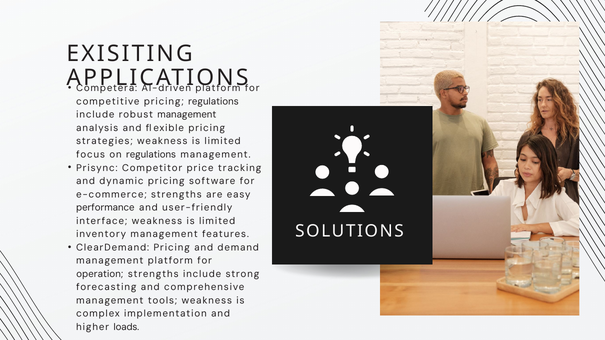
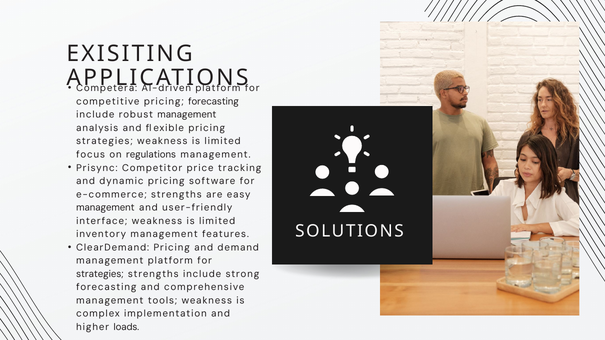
pricing regulations: regulations -> forecasting
performance at (105, 208): performance -> management
operation at (100, 274): operation -> strategies
